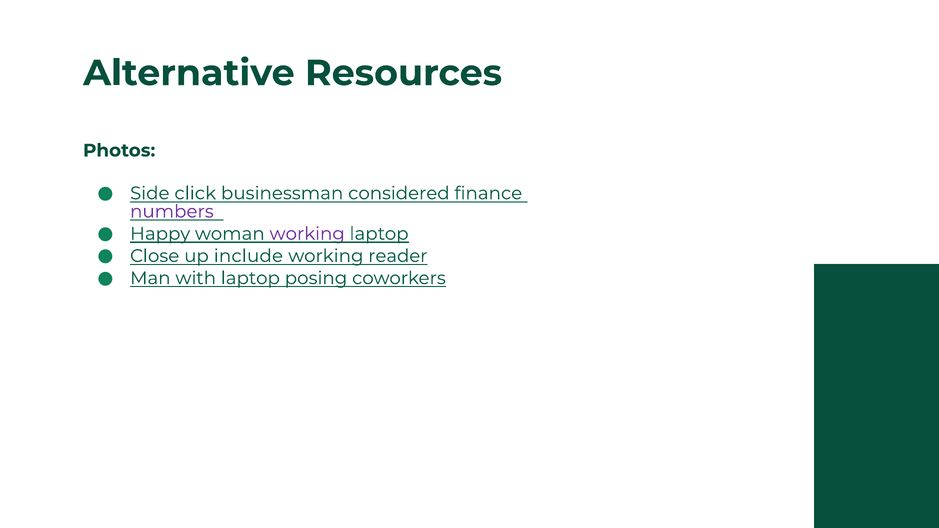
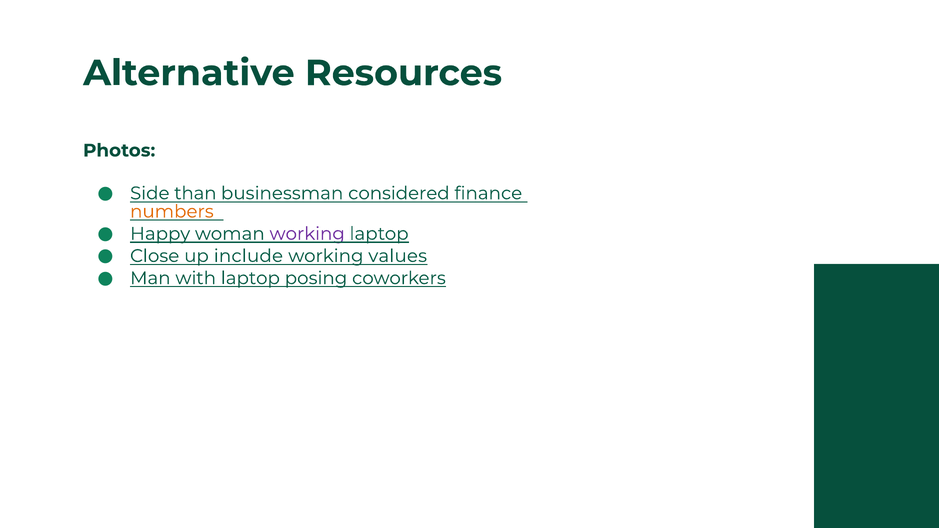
click: click -> than
numbers colour: purple -> orange
reader: reader -> values
